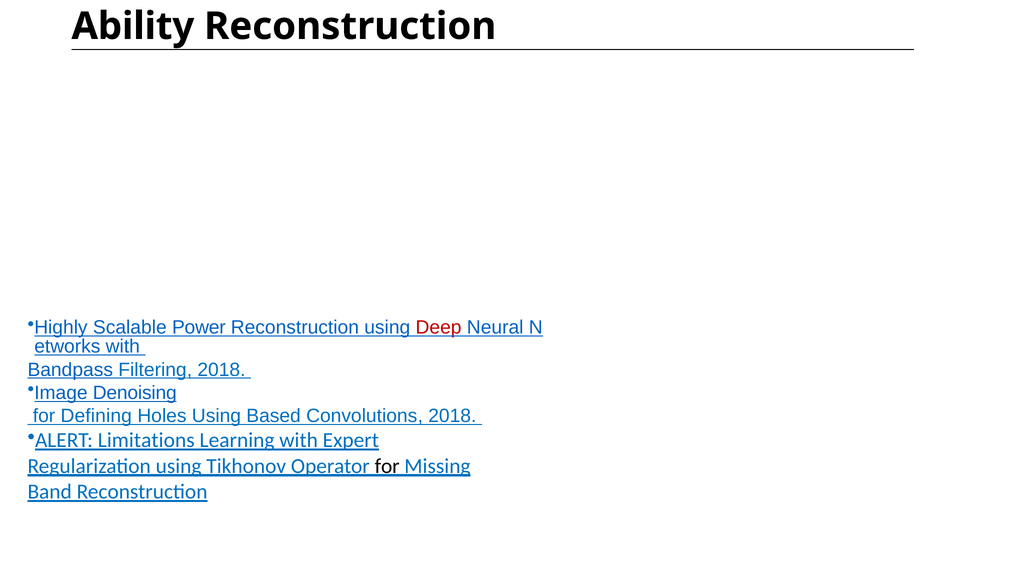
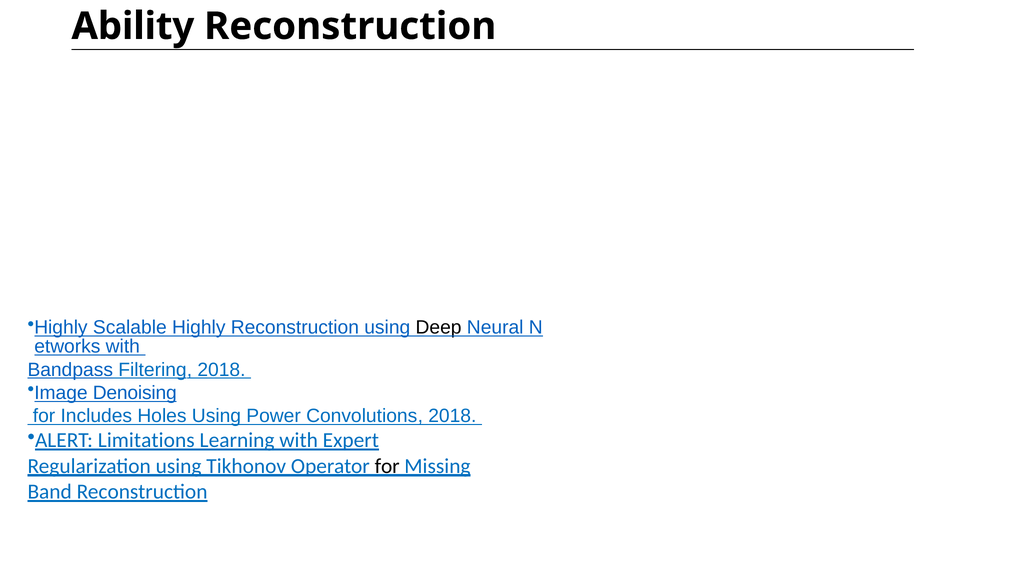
Scalable Power: Power -> Highly
Deep colour: red -> black
Defining: Defining -> Includes
Based: Based -> Power
